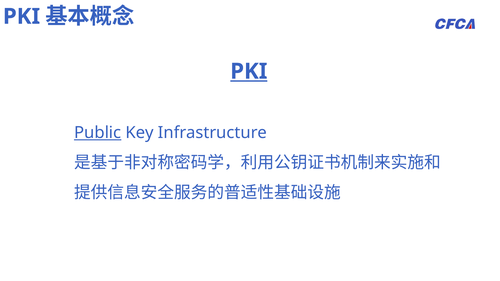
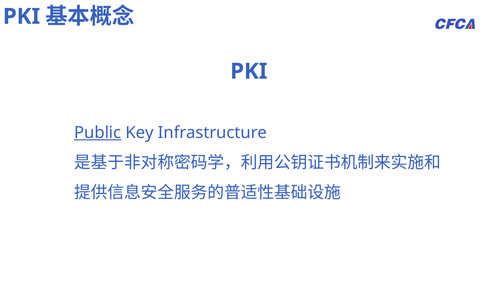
PKI at (249, 71) underline: present -> none
